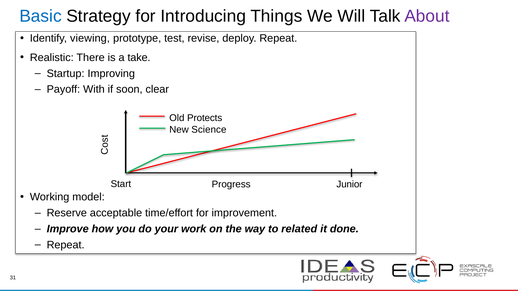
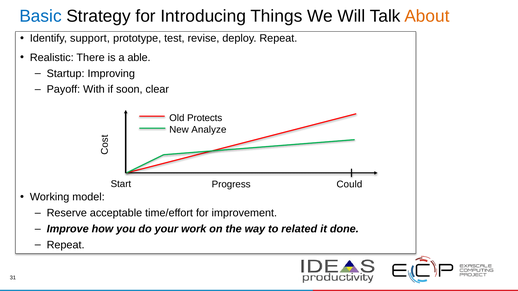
About colour: purple -> orange
viewing: viewing -> support
take: take -> able
Science: Science -> Analyze
Junior: Junior -> Could
